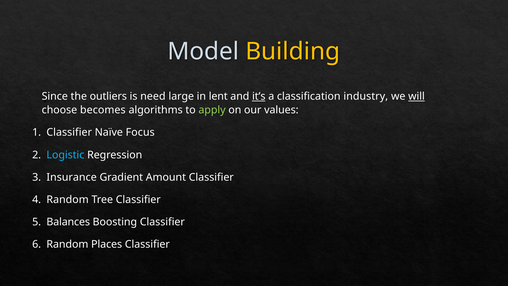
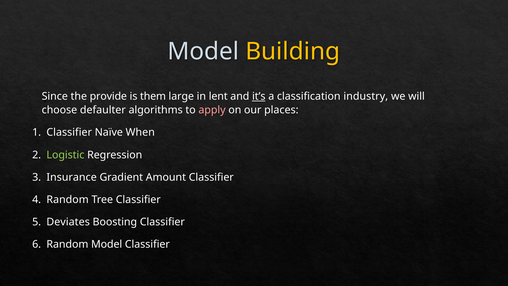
outliers: outliers -> provide
need: need -> them
will underline: present -> none
becomes: becomes -> defaulter
apply colour: light green -> pink
values: values -> places
Focus: Focus -> When
Logistic colour: light blue -> light green
Balances: Balances -> Deviates
Random Places: Places -> Model
